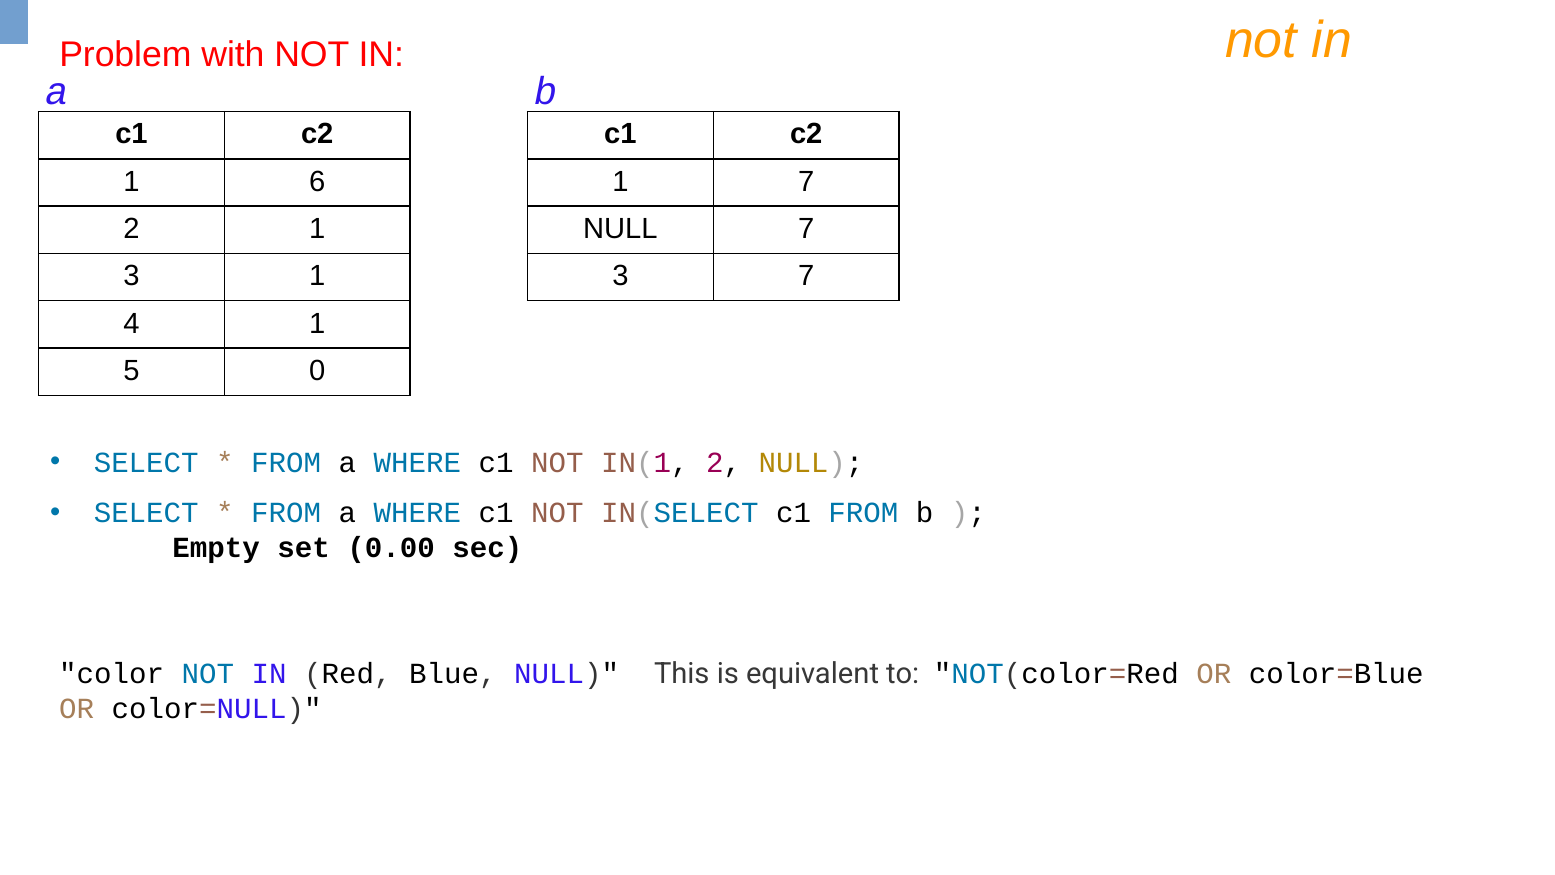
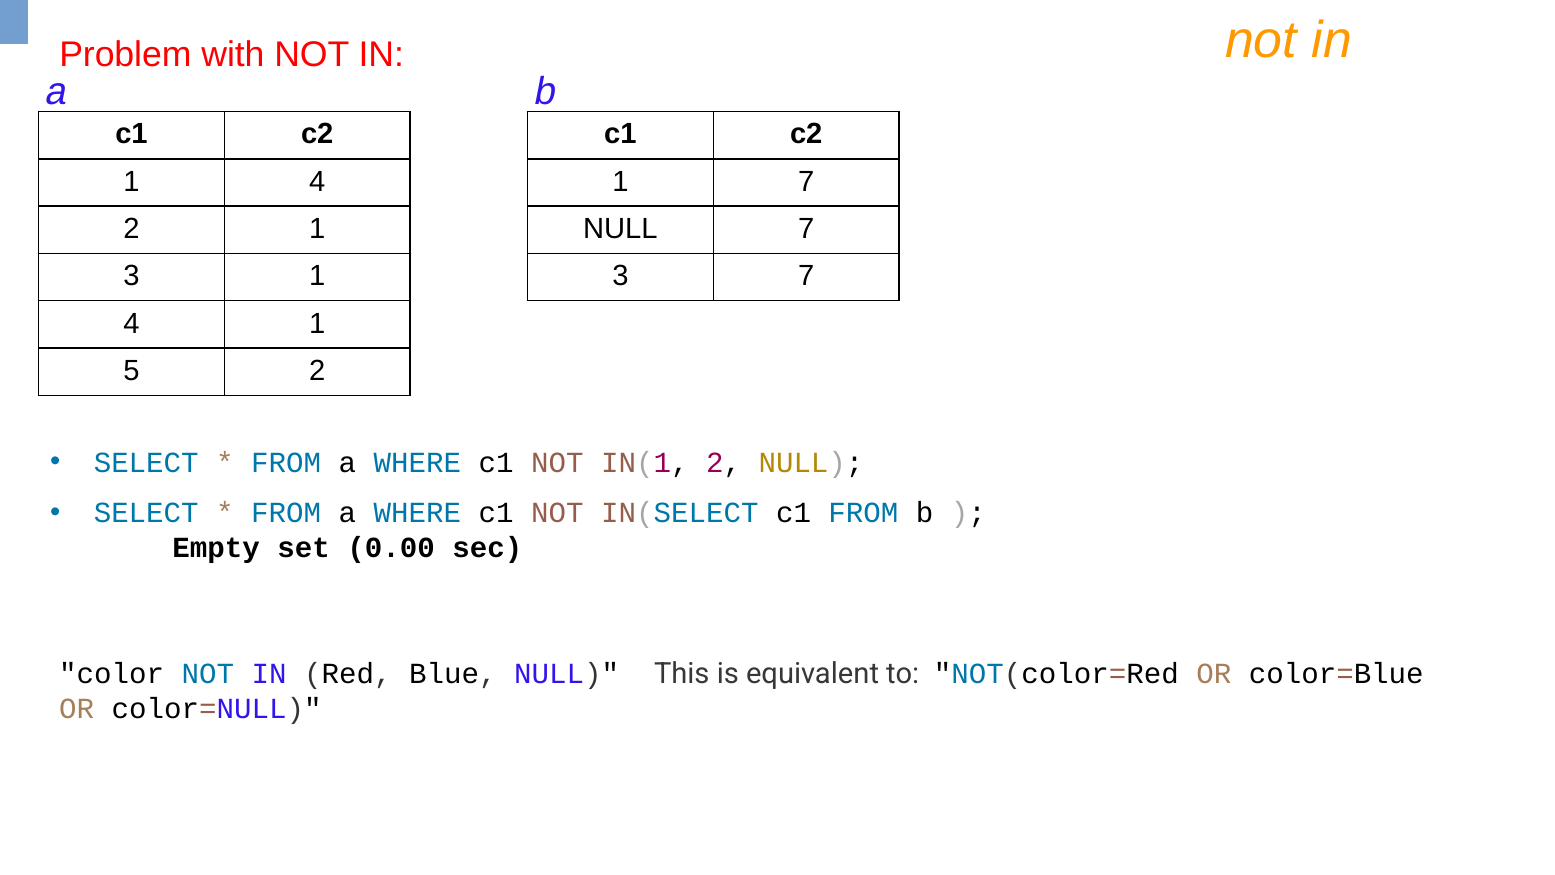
6 at (317, 181): 6 -> 4
5 0: 0 -> 2
